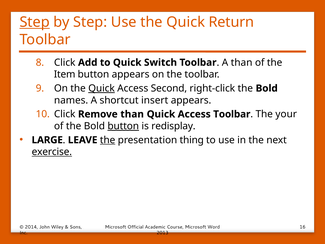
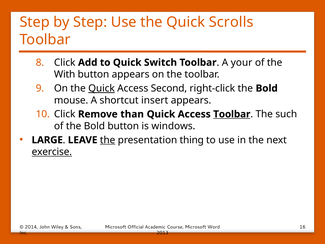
Step at (35, 22) underline: present -> none
Return: Return -> Scrolls
A than: than -> your
Item: Item -> With
names: names -> mouse
Toolbar at (232, 114) underline: none -> present
your: your -> such
button at (123, 126) underline: present -> none
redisplay: redisplay -> windows
